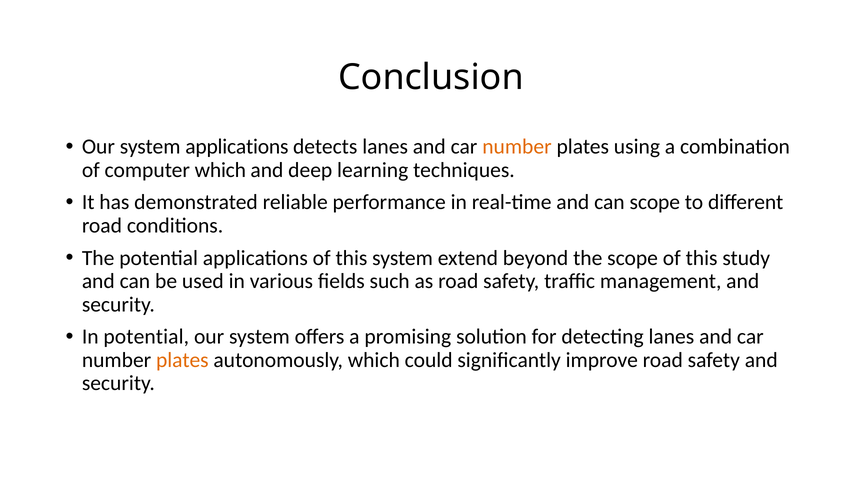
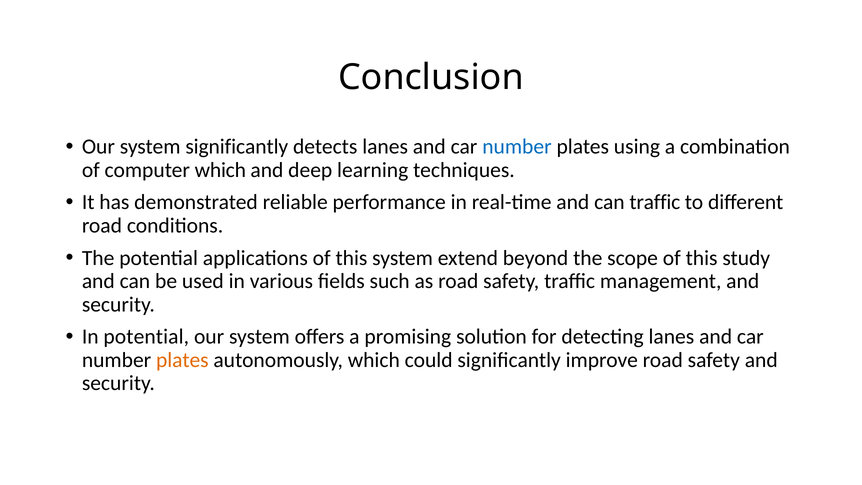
system applications: applications -> significantly
number at (517, 147) colour: orange -> blue
can scope: scope -> traffic
